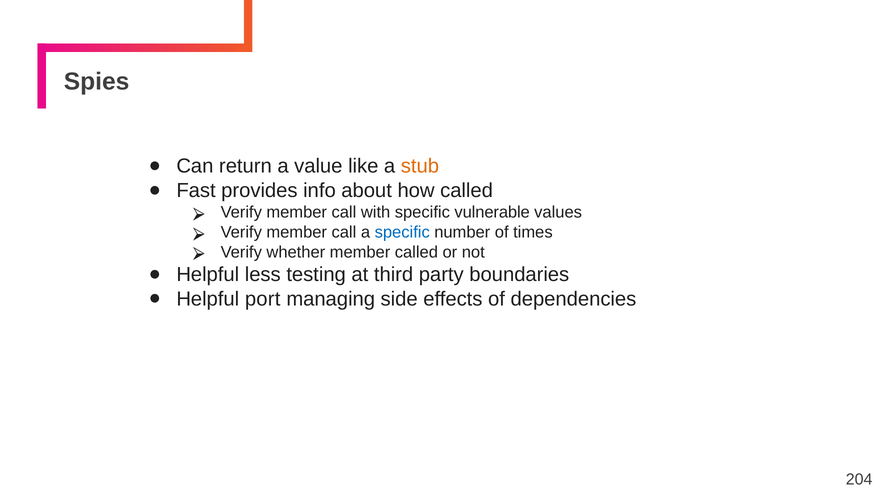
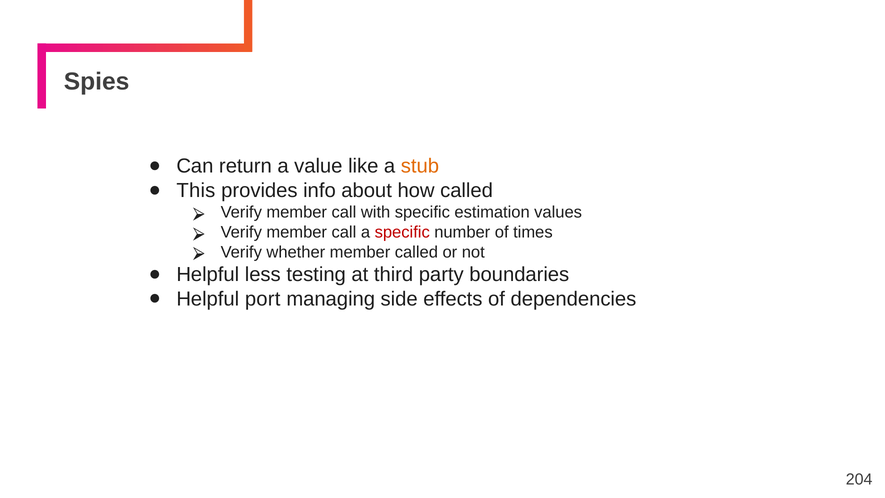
Fast: Fast -> This
vulnerable: vulnerable -> estimation
specific at (402, 232) colour: blue -> red
